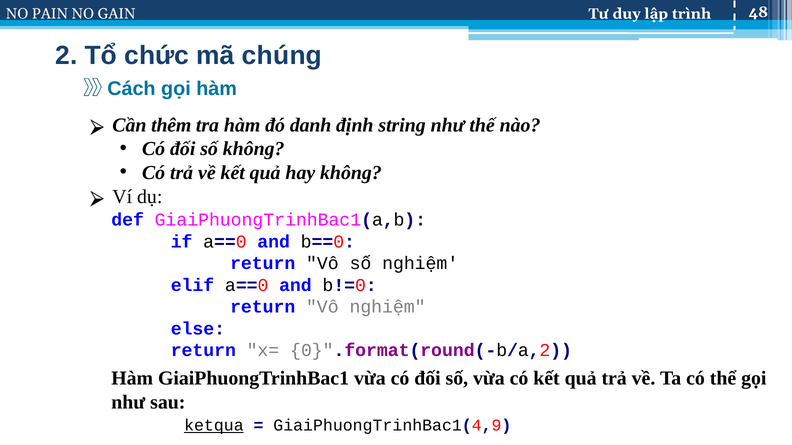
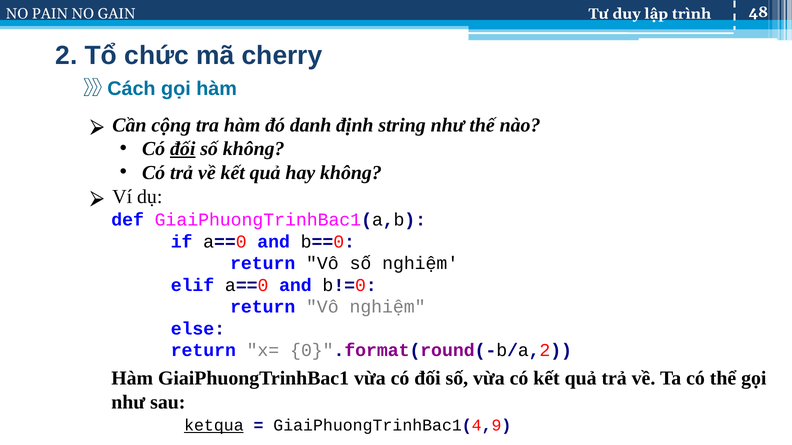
chúng: chúng -> cherry
thêm: thêm -> cộng
đối at (183, 149) underline: none -> present
